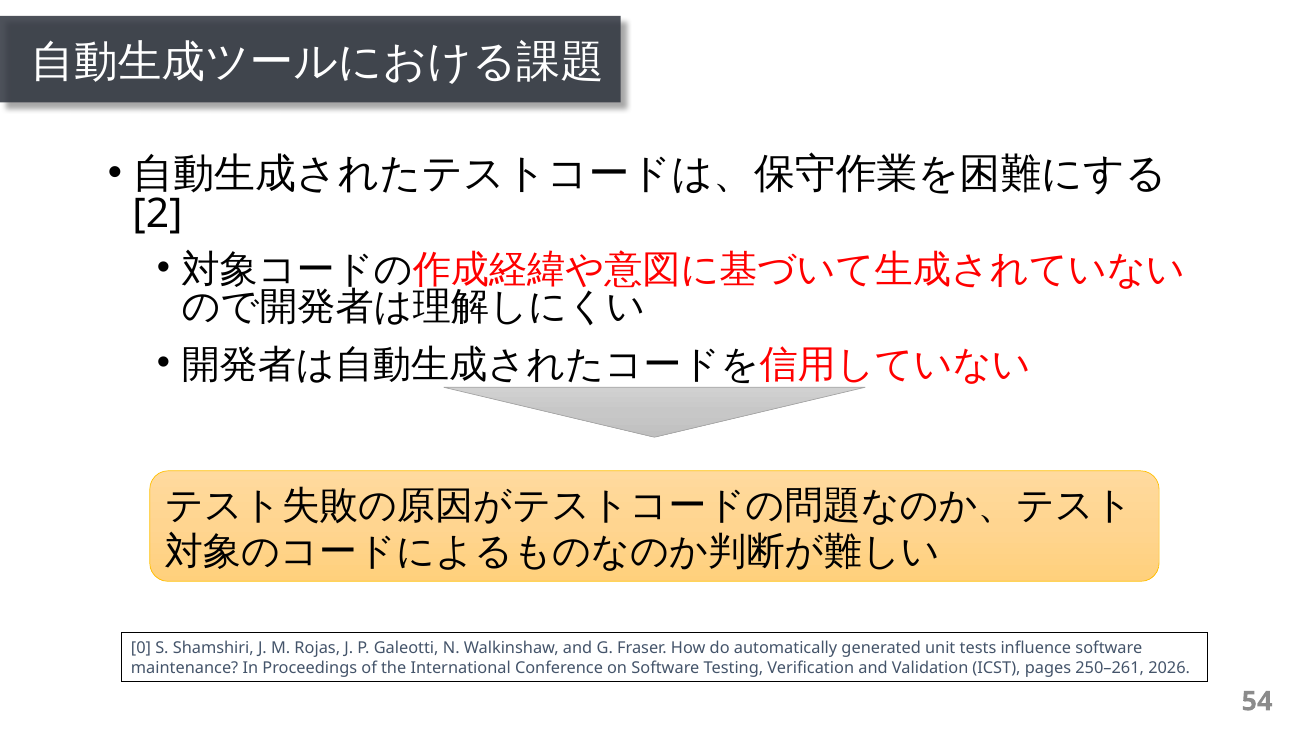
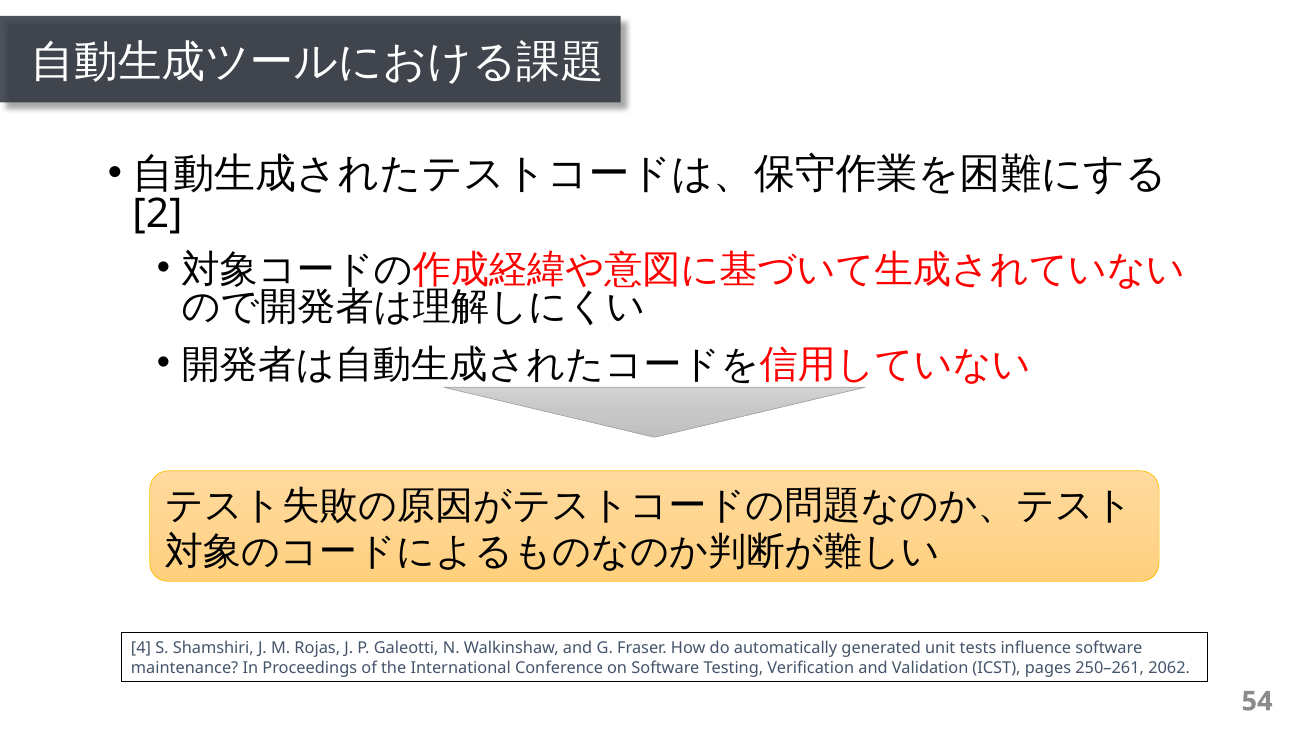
0: 0 -> 4
2026: 2026 -> 2062
